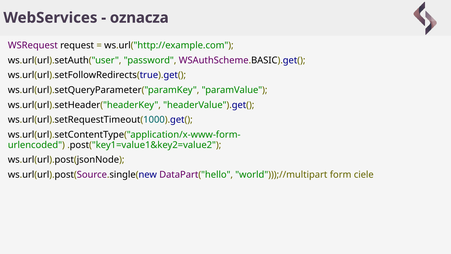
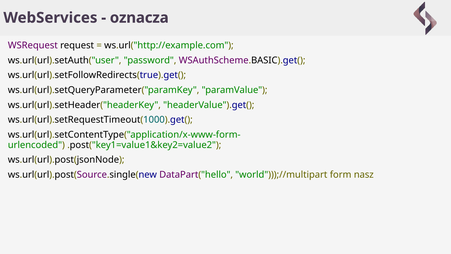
ciele: ciele -> nasz
